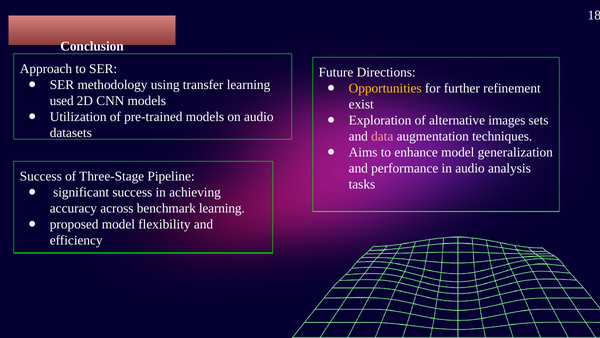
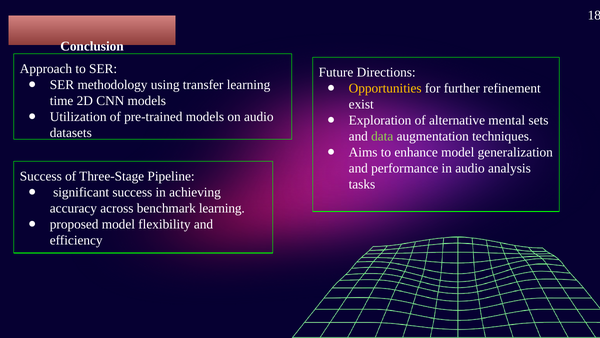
used: used -> time
images: images -> mental
data colour: pink -> light green
